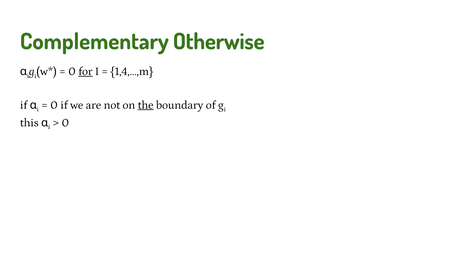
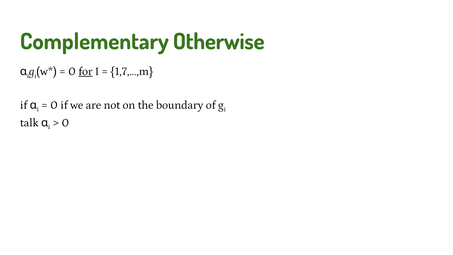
1,4,…,m: 1,4,…,m -> 1,7,…,m
the underline: present -> none
this: this -> talk
